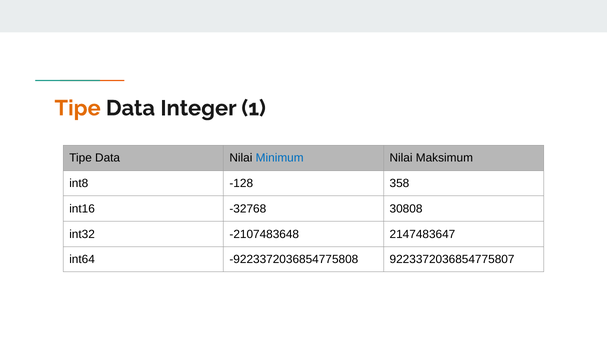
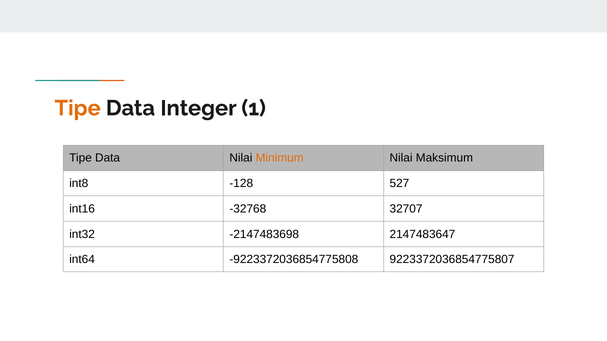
Minimum colour: blue -> orange
358: 358 -> 527
30808: 30808 -> 32707
-2107483648: -2107483648 -> -2147483698
